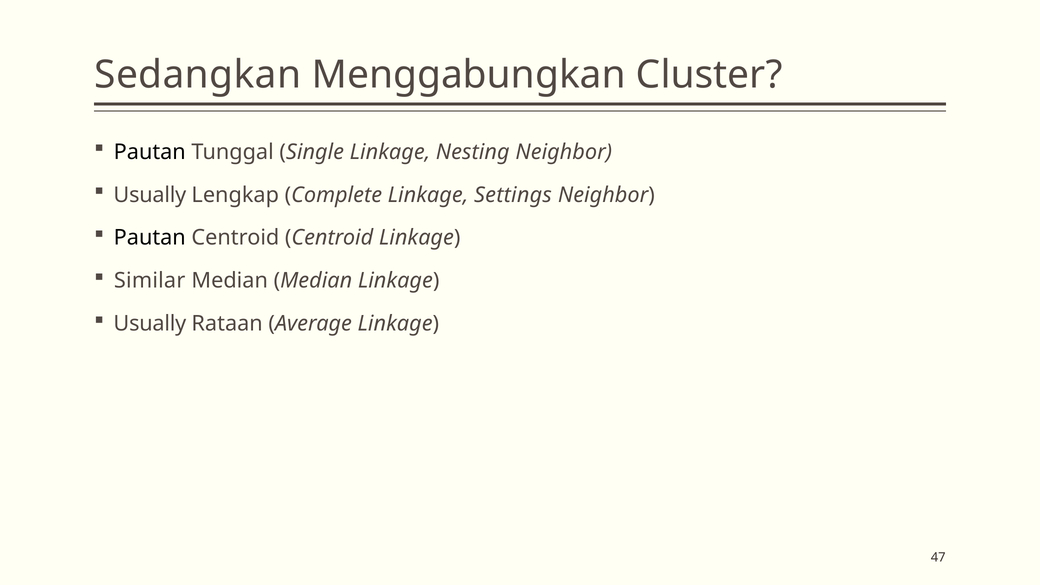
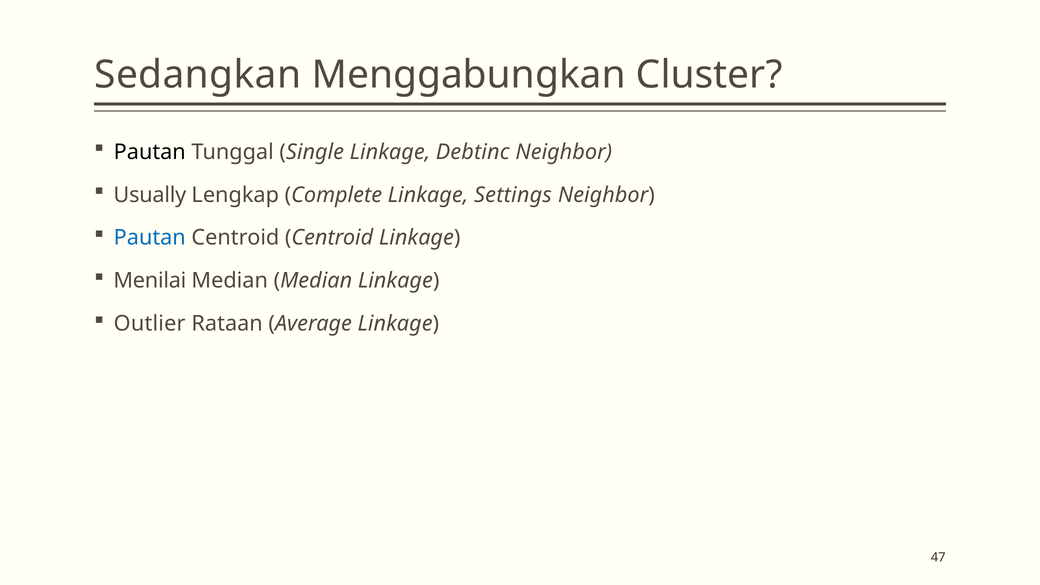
Nesting: Nesting -> Debtinc
Pautan at (150, 238) colour: black -> blue
Similar: Similar -> Menilai
Usually at (150, 324): Usually -> Outlier
